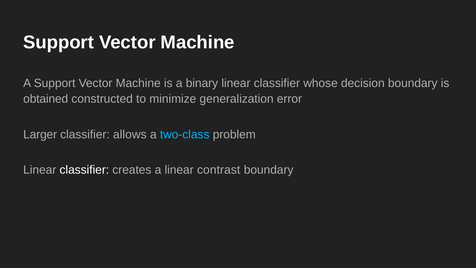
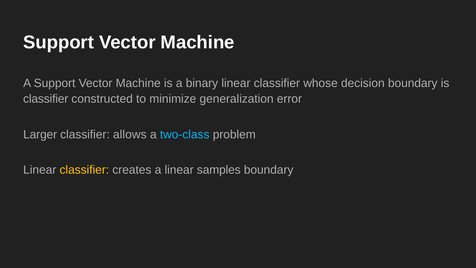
obtained at (46, 99): obtained -> classifier
classifier at (84, 170) colour: white -> yellow
contrast: contrast -> samples
